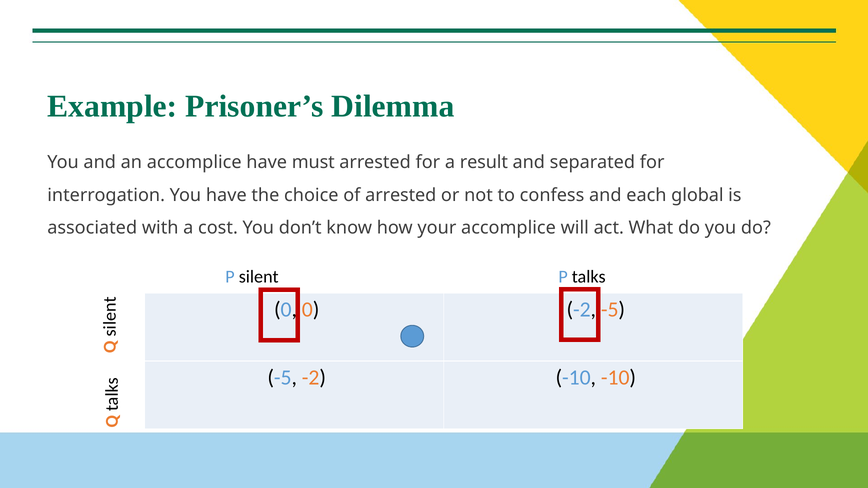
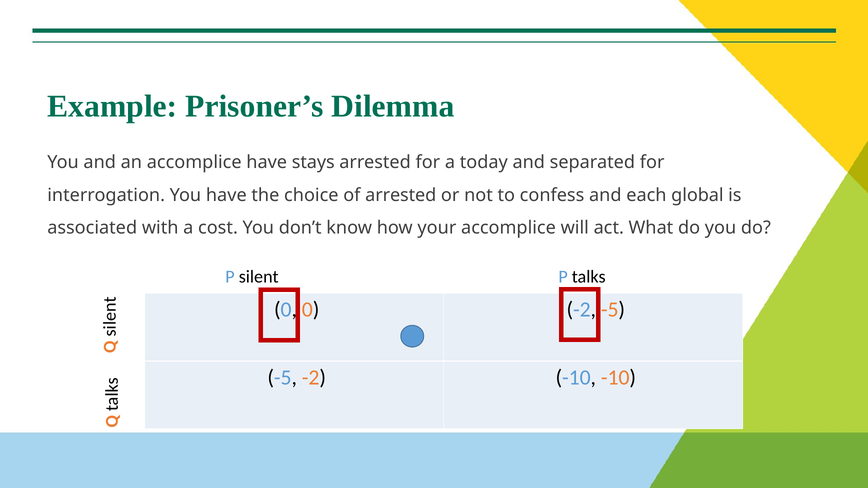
must: must -> stays
result: result -> today
